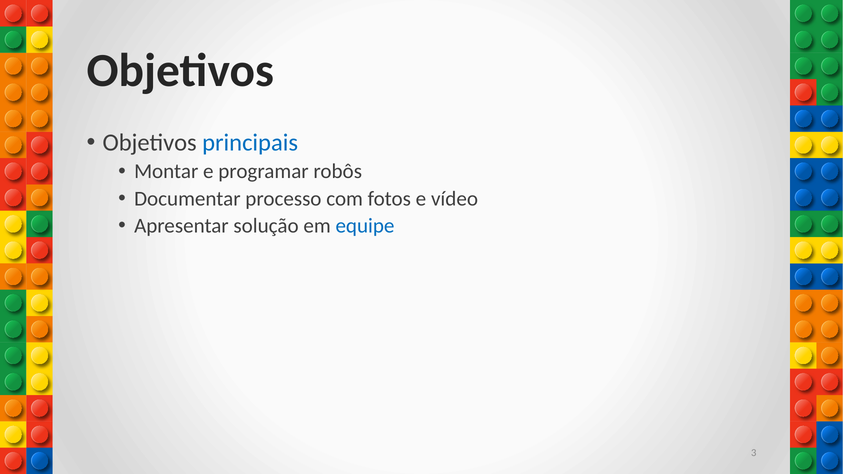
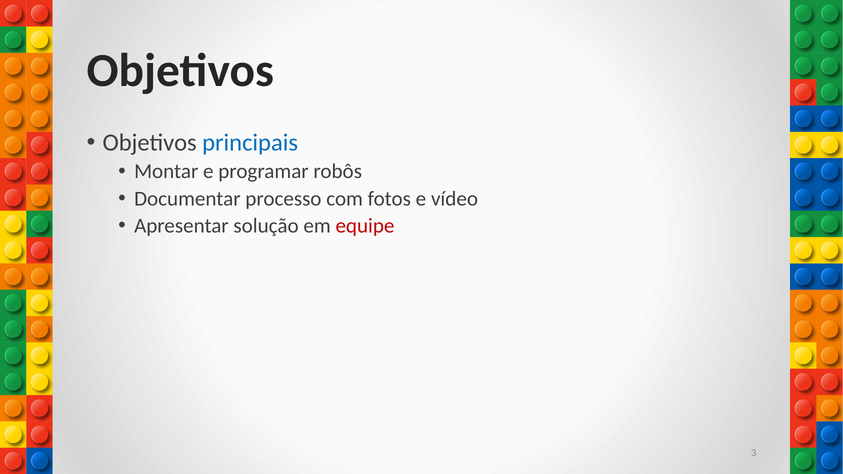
equipe colour: blue -> red
